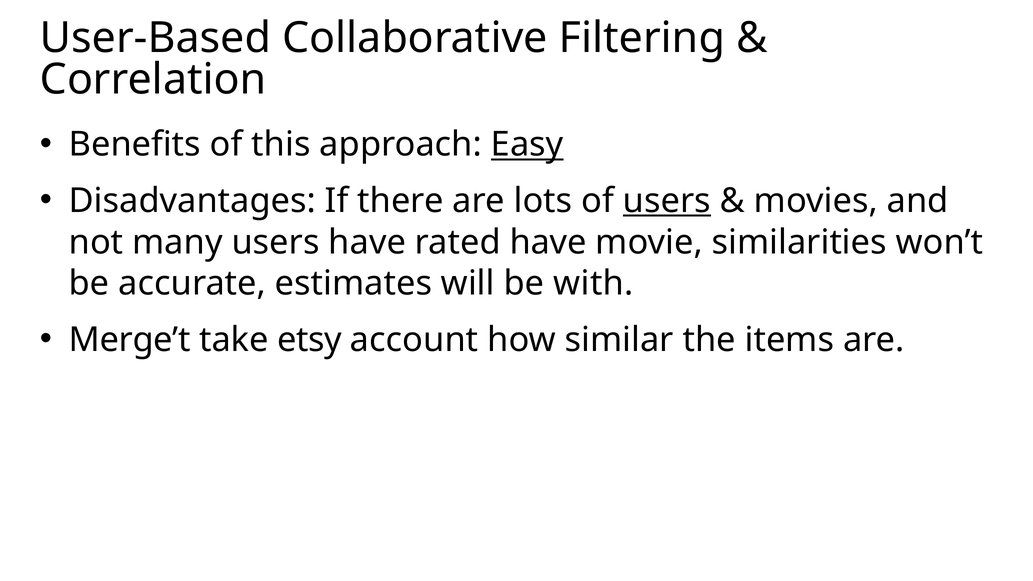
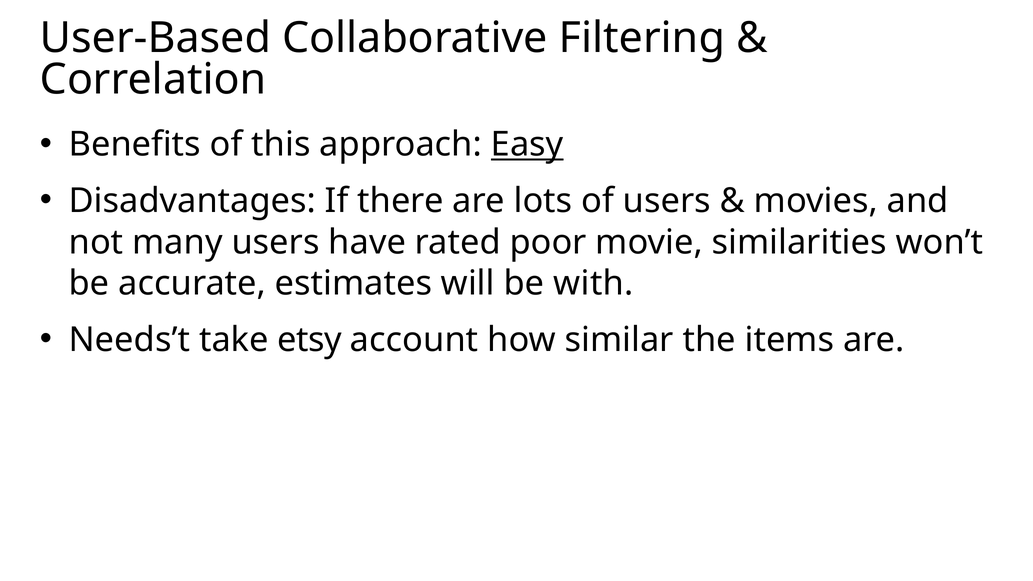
users at (667, 201) underline: present -> none
rated have: have -> poor
Merge’t: Merge’t -> Needs’t
